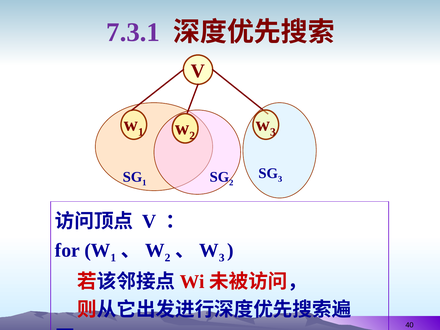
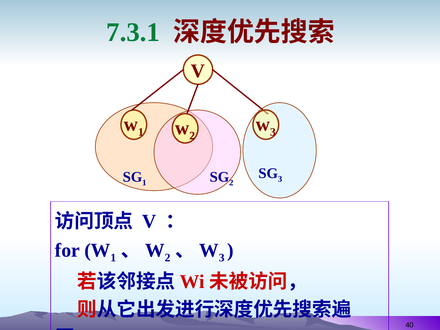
7.3.1 colour: purple -> green
